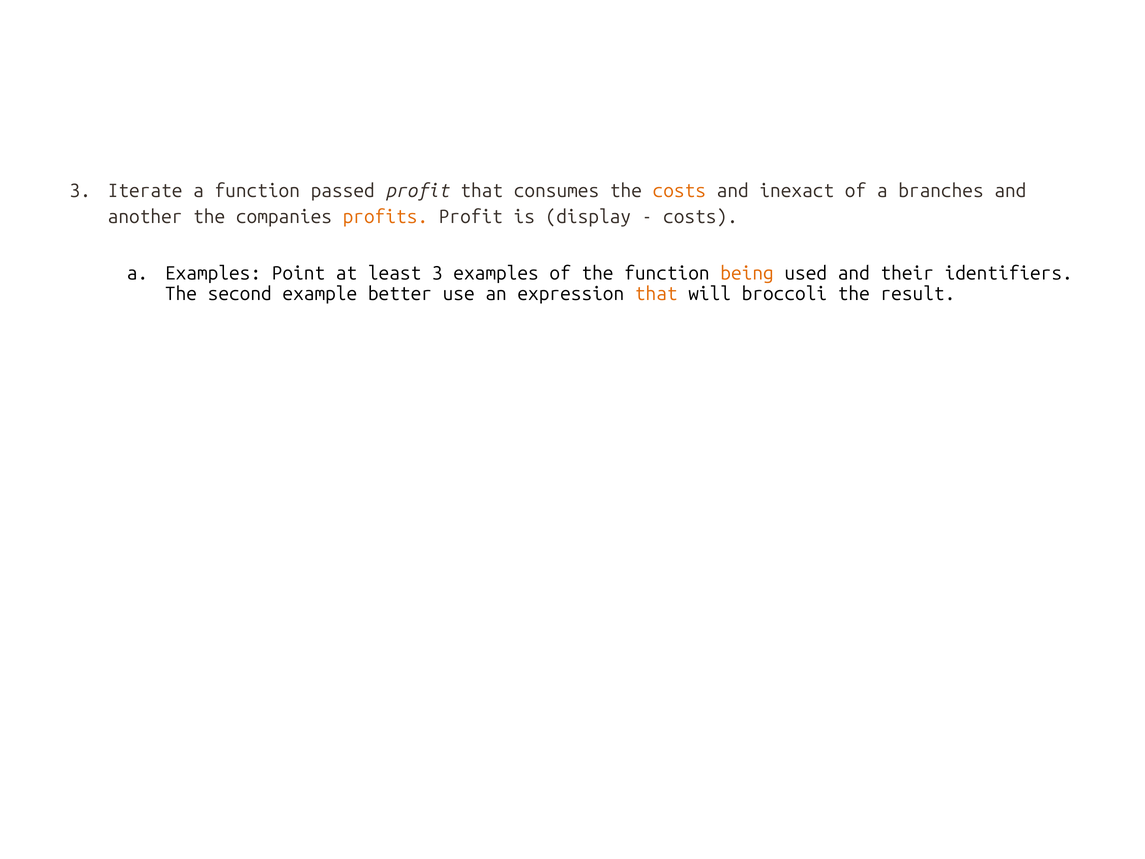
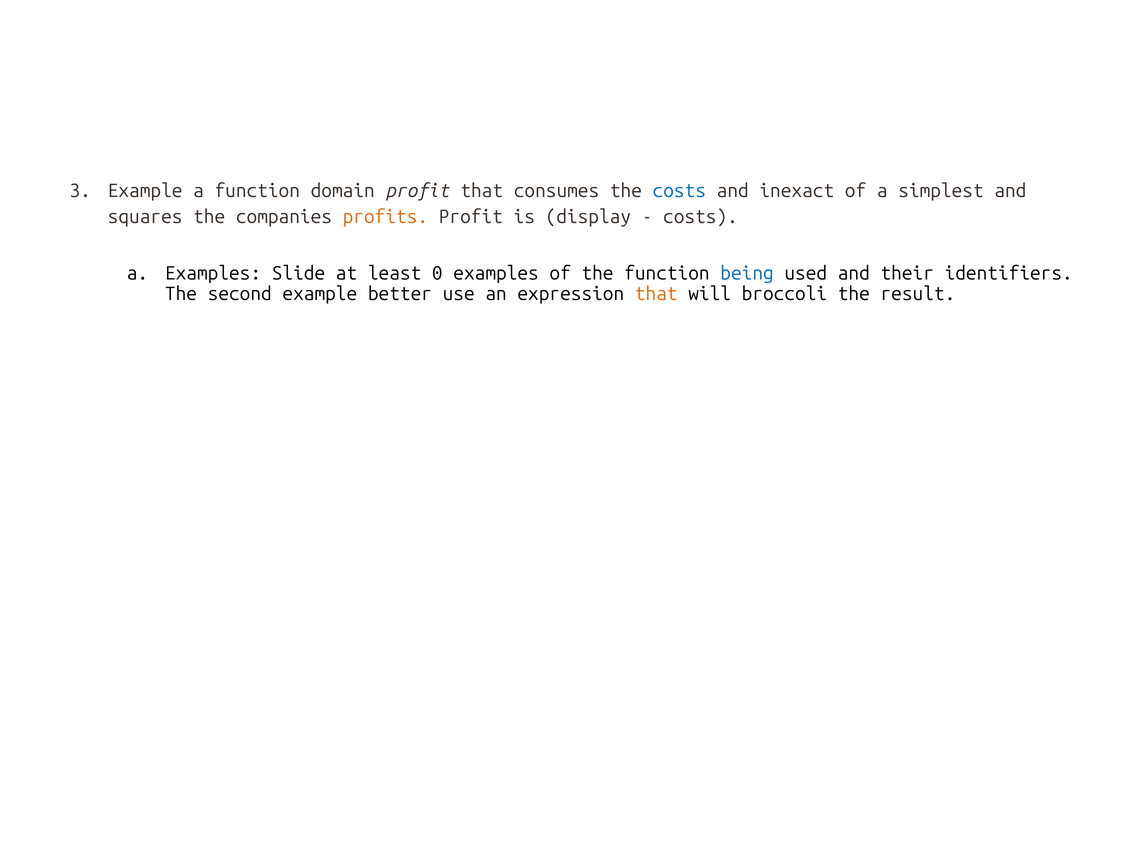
Iterate at (145, 191): Iterate -> Example
passed: passed -> domain
costs at (679, 191) colour: orange -> blue
branches: branches -> simplest
another: another -> squares
Point: Point -> Slide
least 3: 3 -> 0
being colour: orange -> blue
